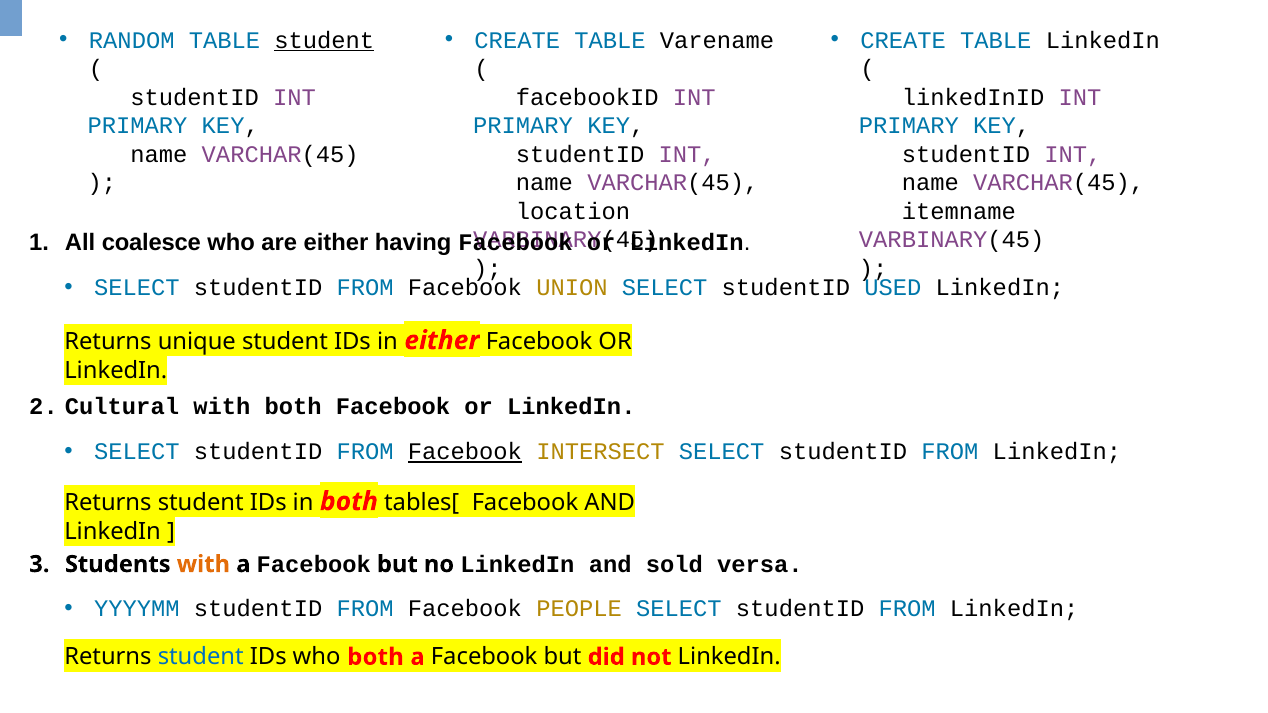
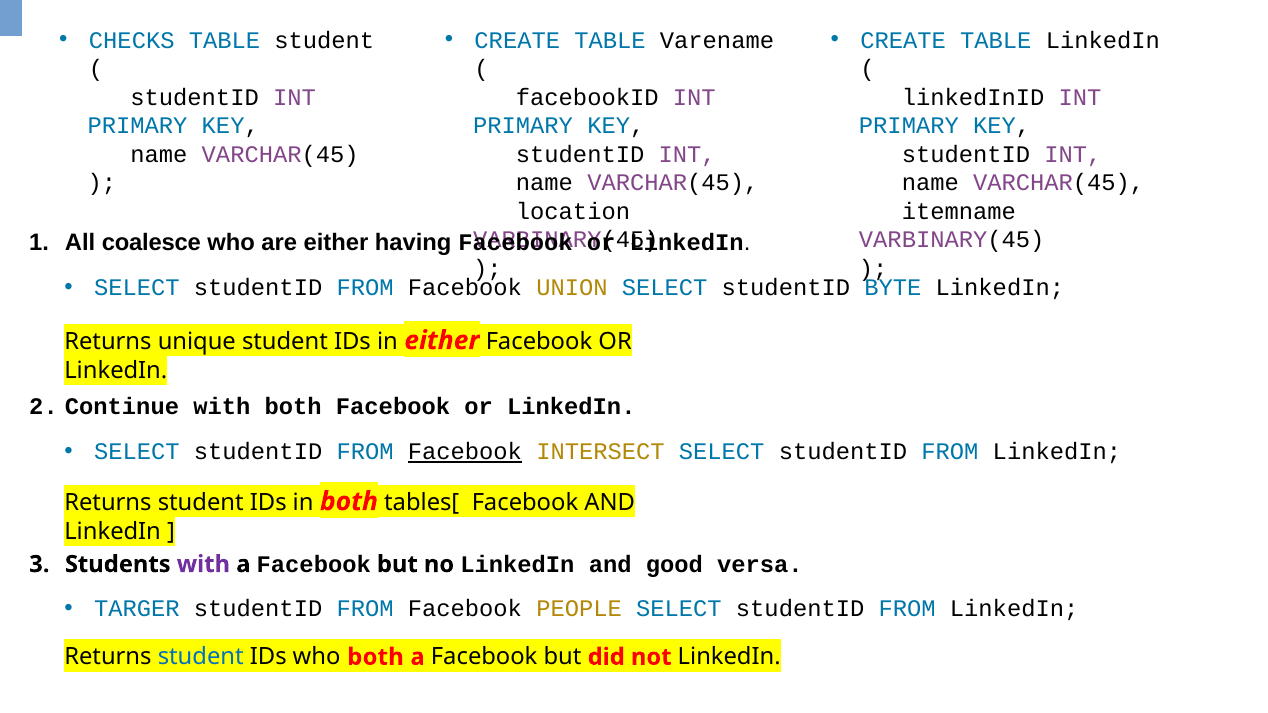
RANDOM: RANDOM -> CHECKS
student at (324, 40) underline: present -> none
USED: USED -> BYTE
Cultural: Cultural -> Continue
with at (203, 564) colour: orange -> purple
sold: sold -> good
YYYYMM: YYYYMM -> TARGER
